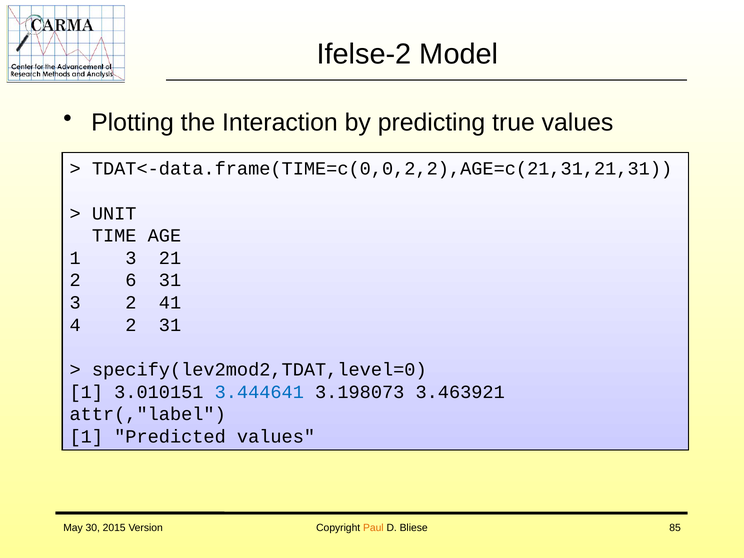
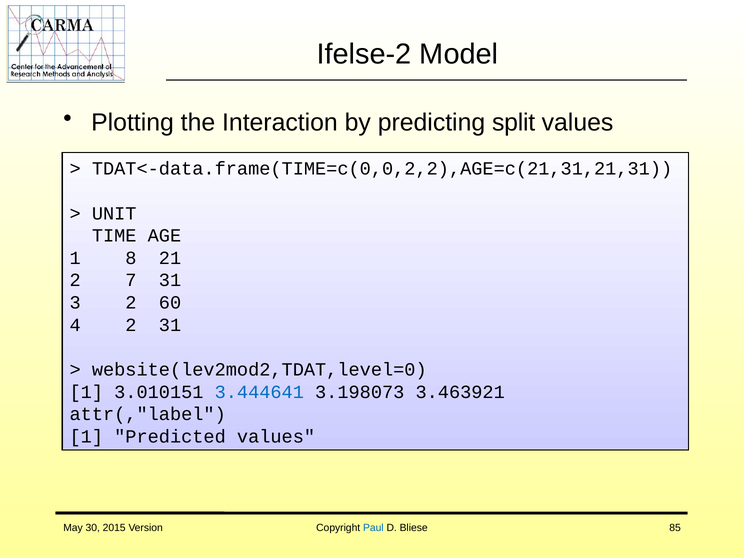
true: true -> split
1 3: 3 -> 8
6: 6 -> 7
41: 41 -> 60
specify(lev2mod2,TDAT,level=0: specify(lev2mod2,TDAT,level=0 -> website(lev2mod2,TDAT,level=0
Paul colour: orange -> blue
